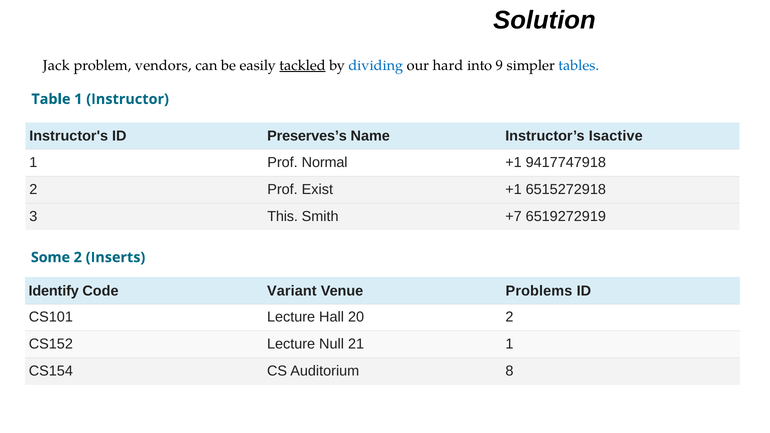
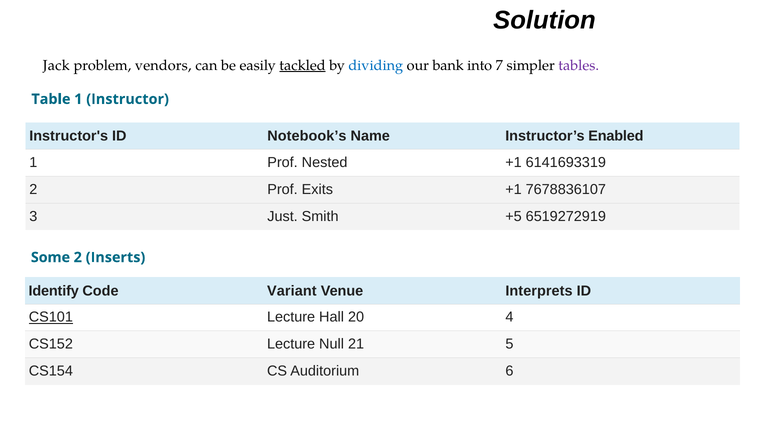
hard: hard -> bank
9: 9 -> 7
tables colour: blue -> purple
Preserves’s: Preserves’s -> Notebook’s
Isactive: Isactive -> Enabled
Normal: Normal -> Nested
9417747918: 9417747918 -> 6141693319
Exist: Exist -> Exits
6515272918: 6515272918 -> 7678836107
This: This -> Just
+7: +7 -> +5
Problems: Problems -> Interprets
CS101 underline: none -> present
20 2: 2 -> 4
21 1: 1 -> 5
8: 8 -> 6
